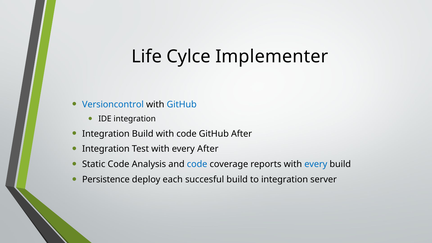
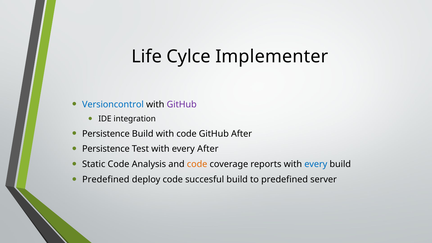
GitHub at (182, 104) colour: blue -> purple
Integration at (106, 134): Integration -> Persistence
Integration at (106, 149): Integration -> Persistence
code at (197, 164) colour: blue -> orange
Persistence at (106, 180): Persistence -> Predefined
deploy each: each -> code
to integration: integration -> predefined
